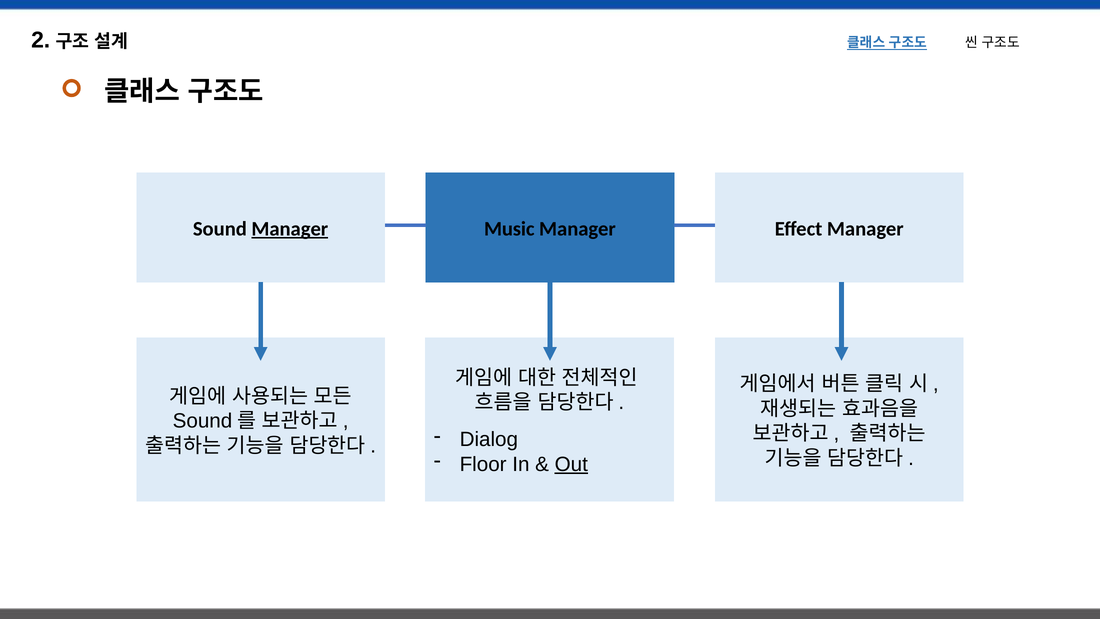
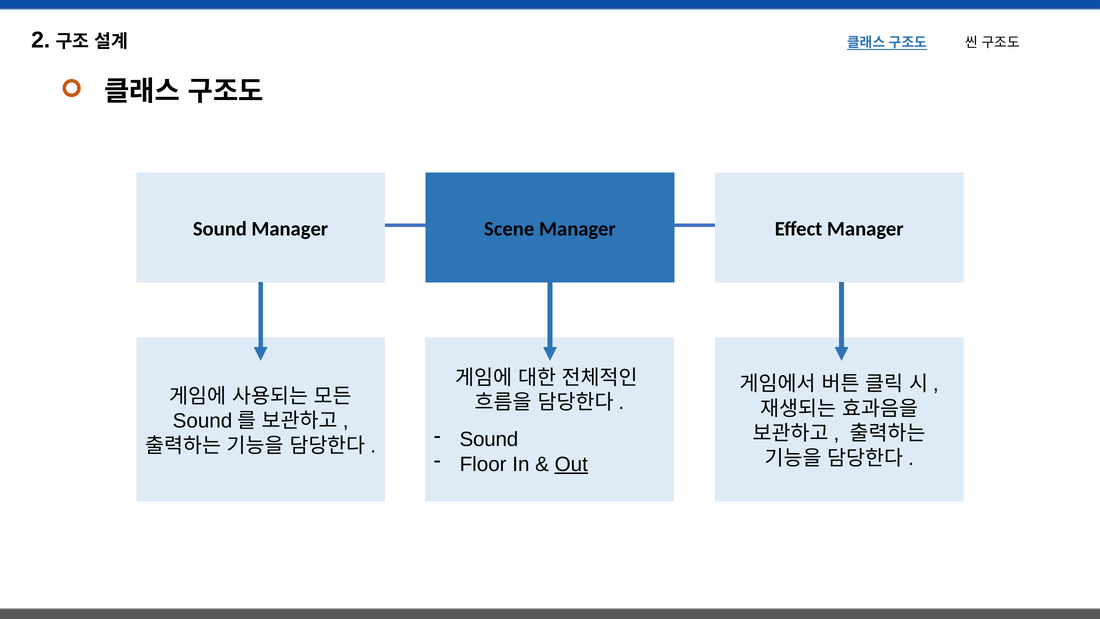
Manager at (290, 229) underline: present -> none
Music: Music -> Scene
Dialog at (489, 440): Dialog -> Sound
